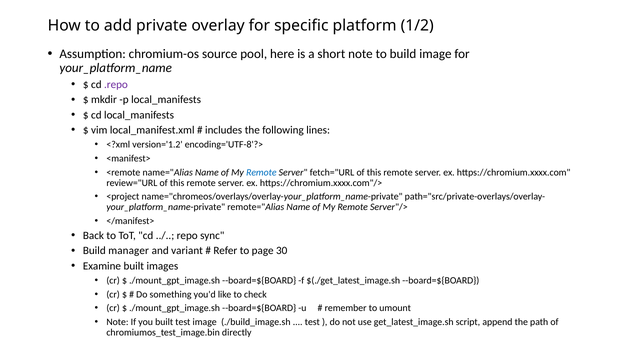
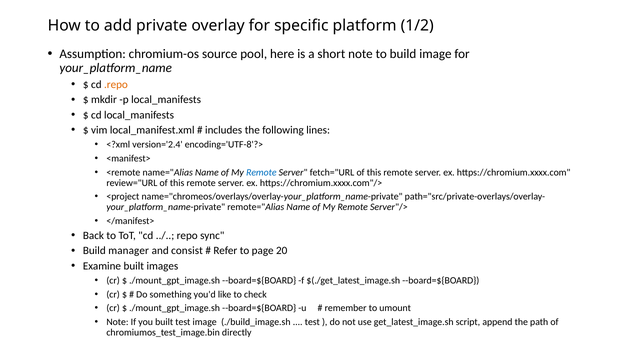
.repo colour: purple -> orange
version='1.2: version='1.2 -> version='2.4
variant: variant -> consist
30: 30 -> 20
